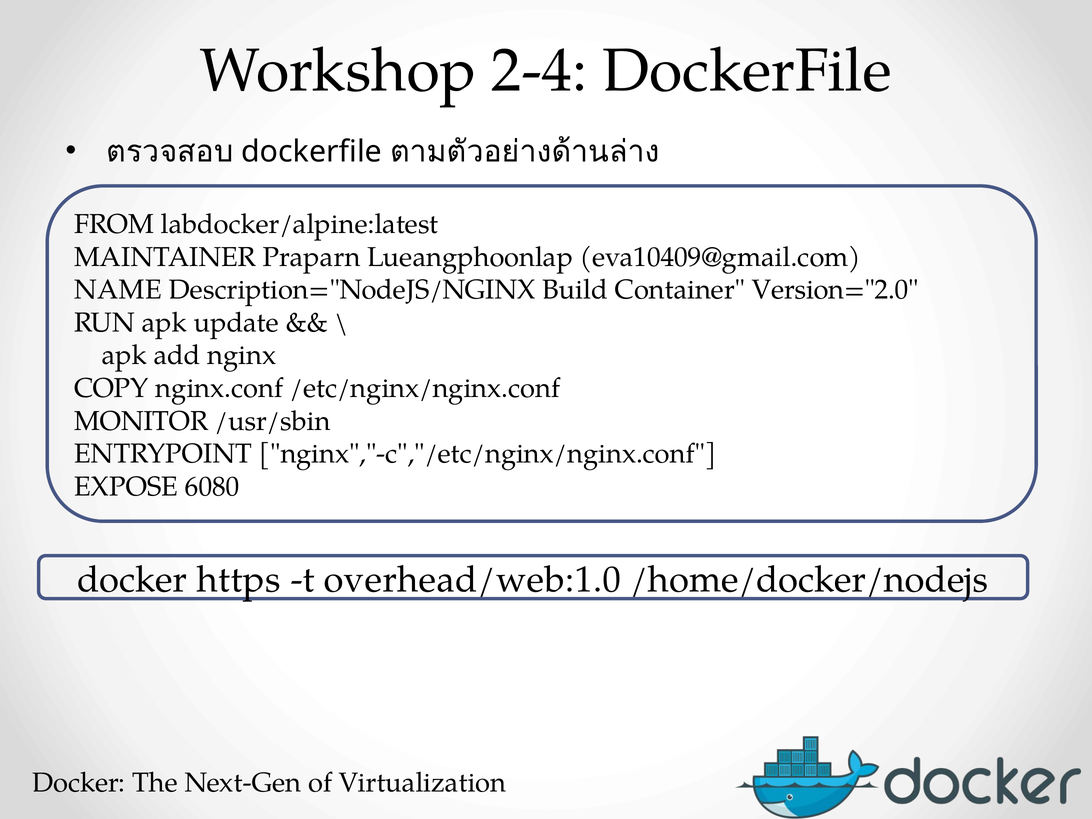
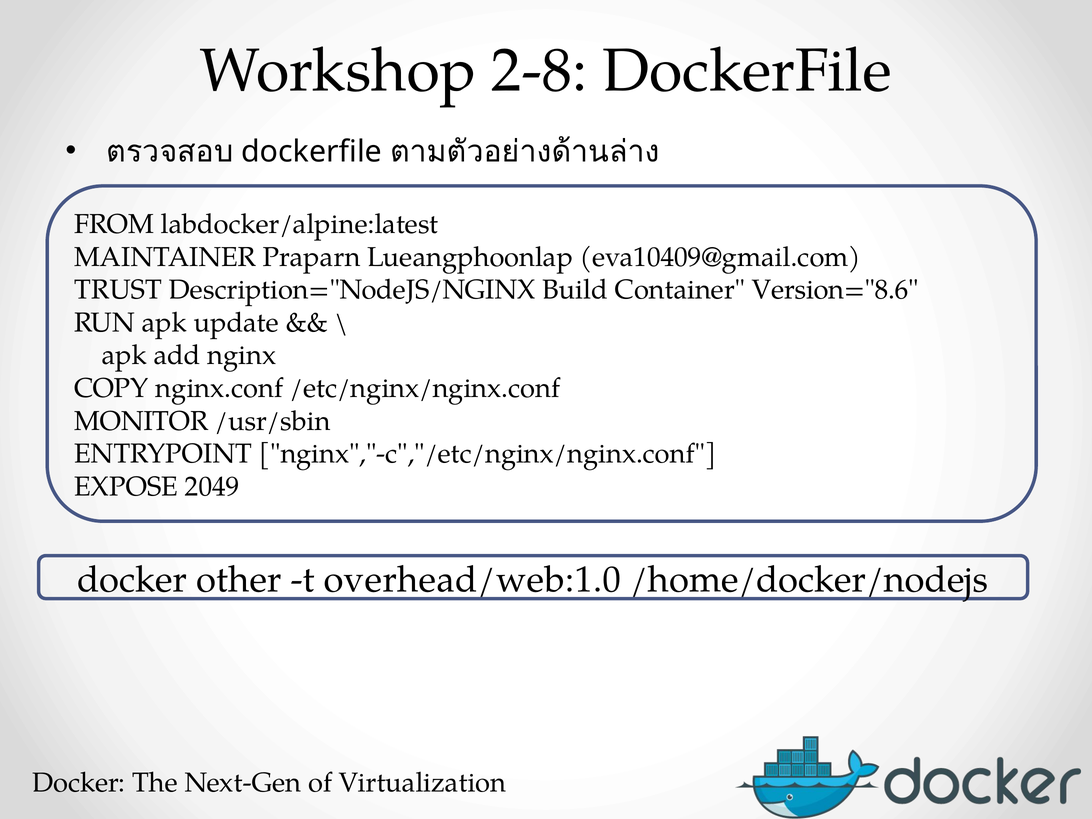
2-4: 2-4 -> 2-8
NAME: NAME -> TRUST
Version="2.0: Version="2.0 -> Version="8.6
6080: 6080 -> 2049
https: https -> other
